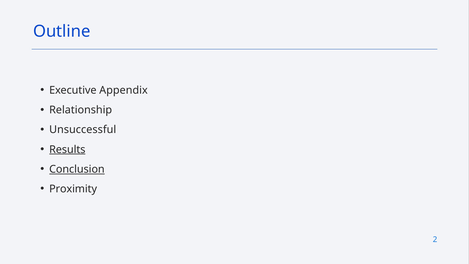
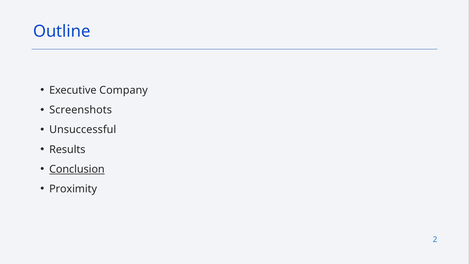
Appendix: Appendix -> Company
Relationship: Relationship -> Screenshots
Results underline: present -> none
